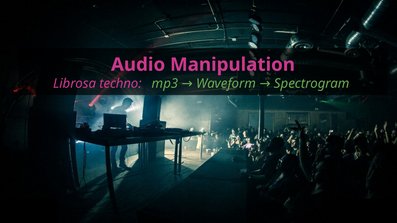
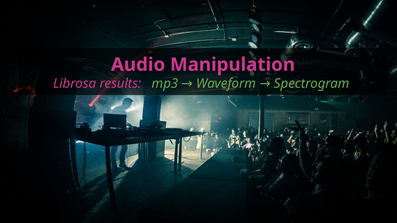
techno: techno -> results
